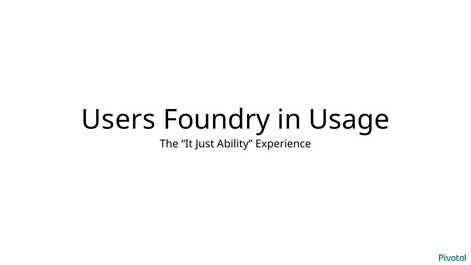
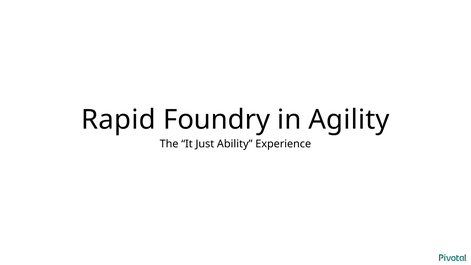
Users: Users -> Rapid
Usage: Usage -> Agility
